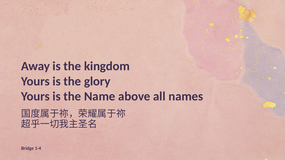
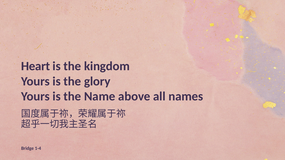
Away: Away -> Heart
